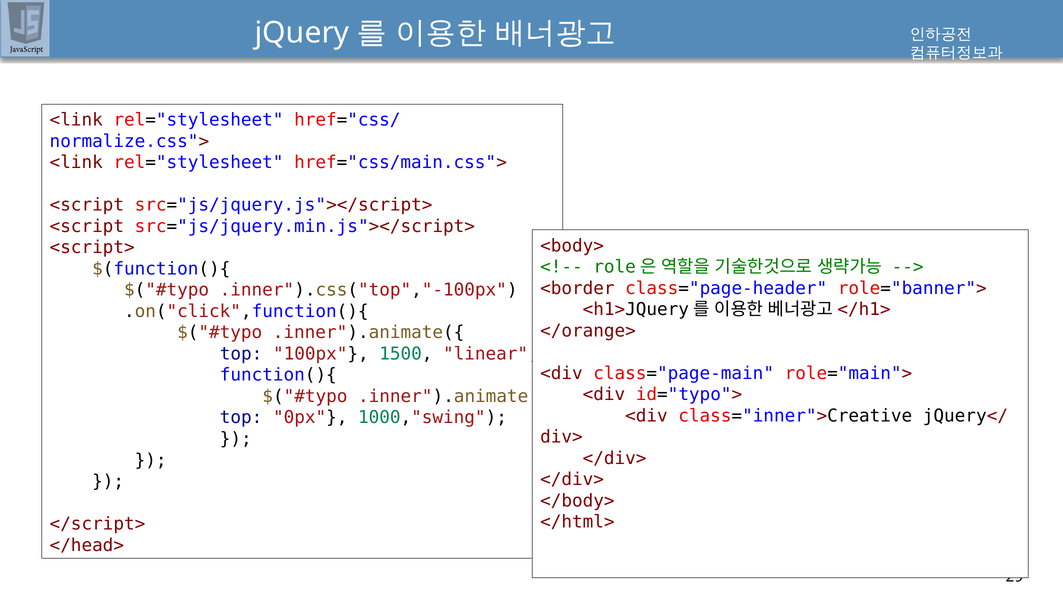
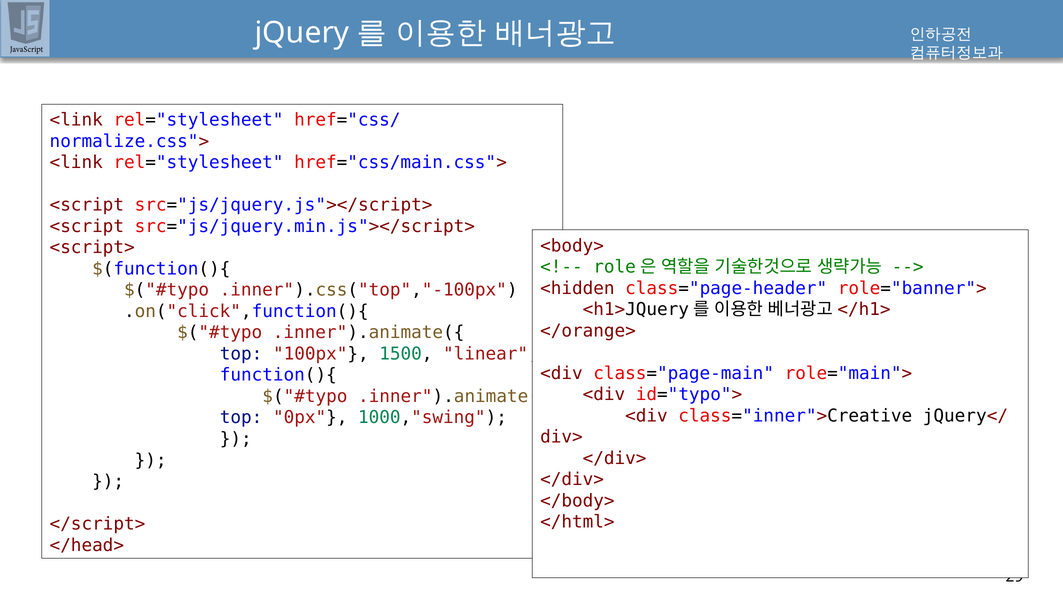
<border: <border -> <hidden
